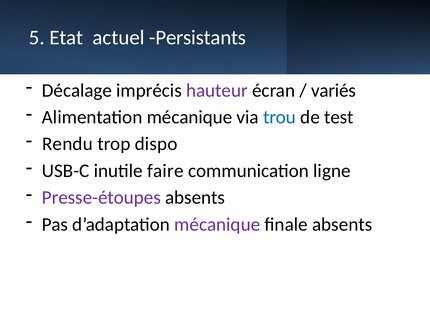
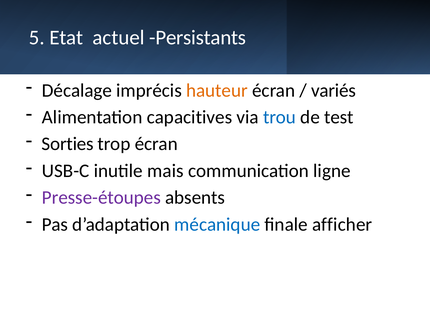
hauteur colour: purple -> orange
Alimentation mécanique: mécanique -> capacitives
Rendu: Rendu -> Sorties
trop dispo: dispo -> écran
faire: faire -> mais
mécanique at (217, 224) colour: purple -> blue
finale absents: absents -> afficher
